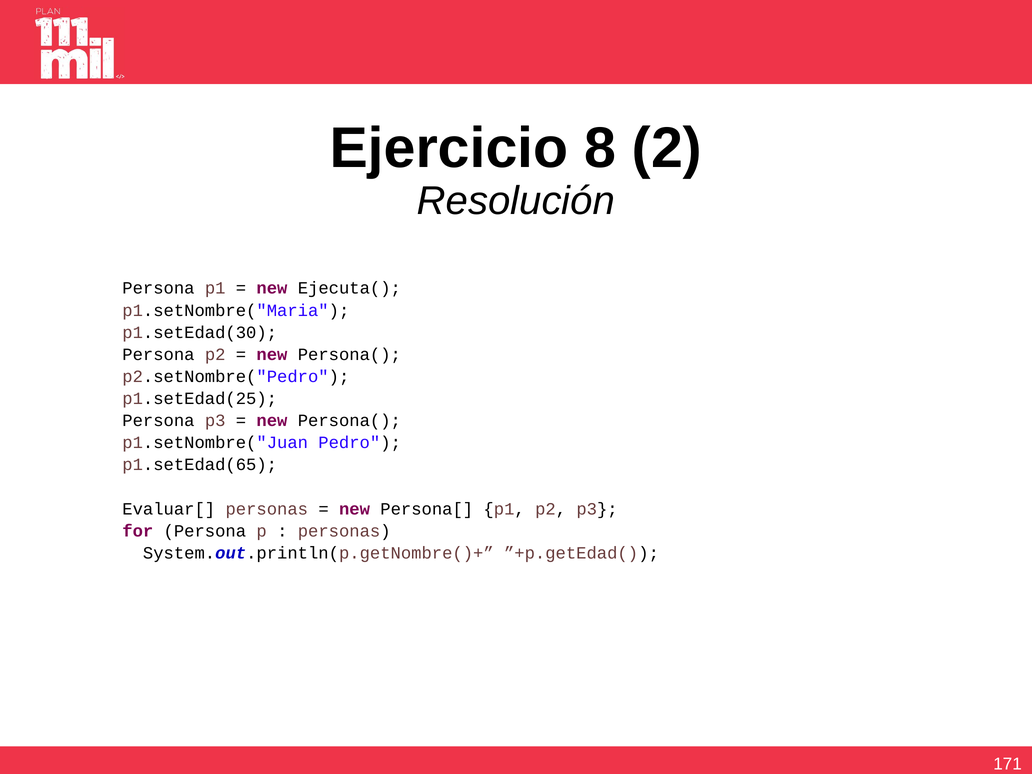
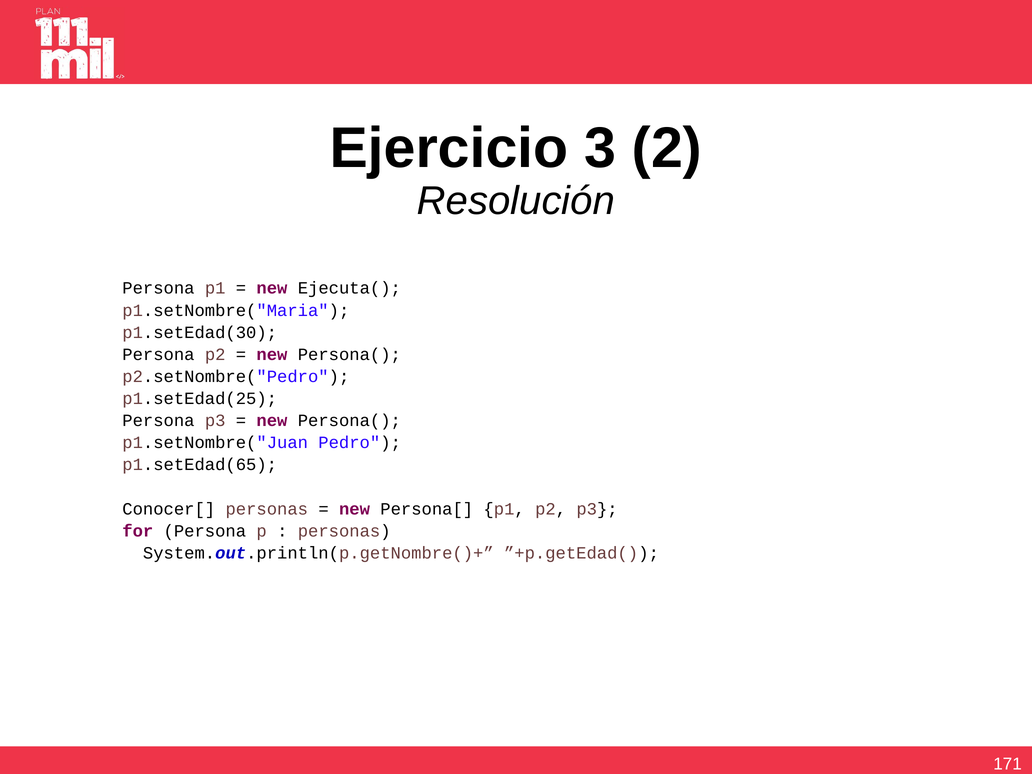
8: 8 -> 3
Evaluar[: Evaluar[ -> Conocer[
